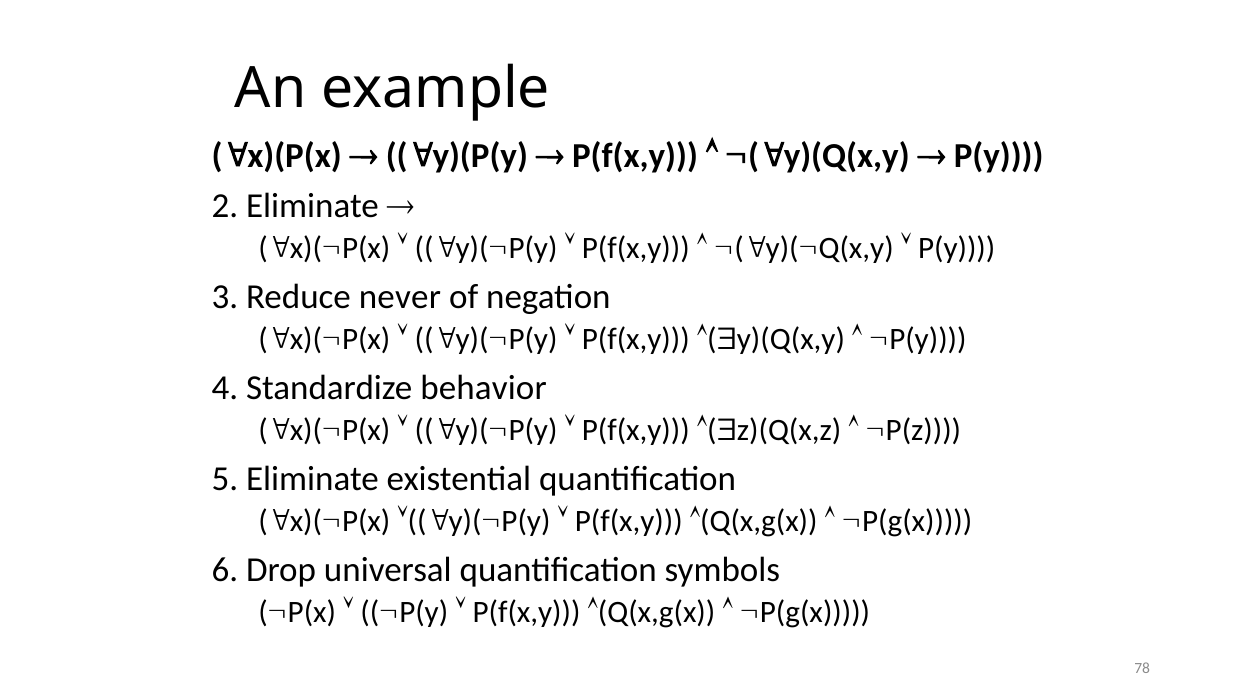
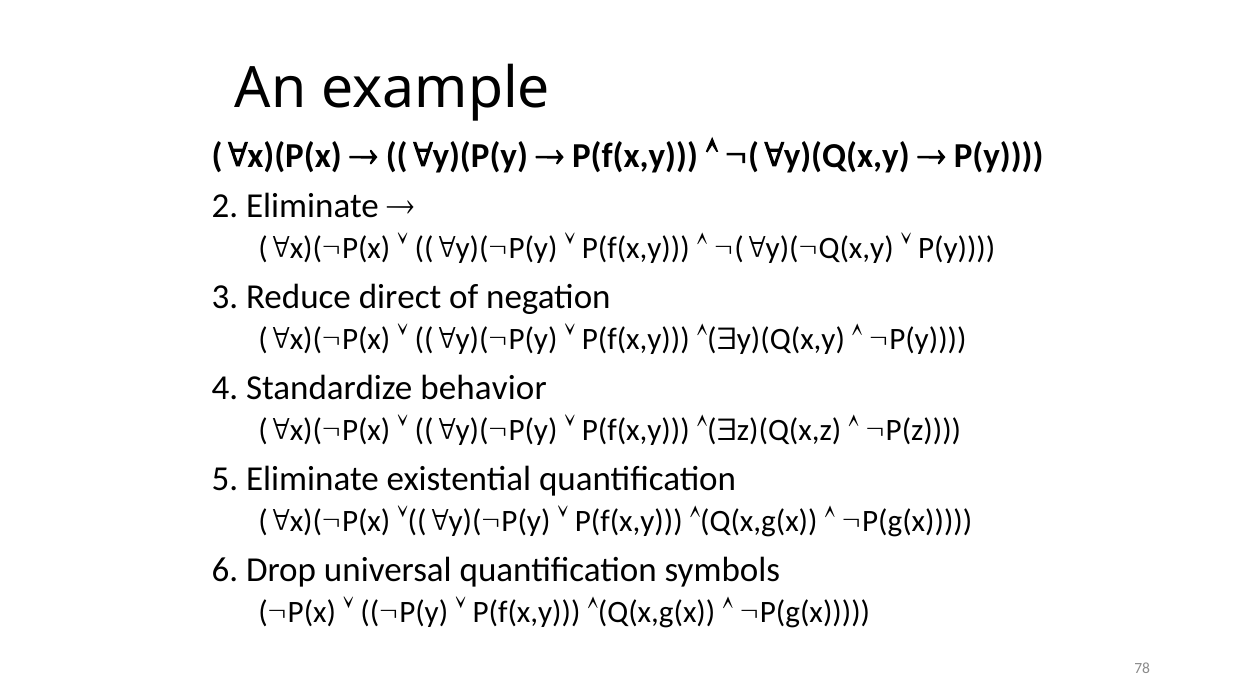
never: never -> direct
